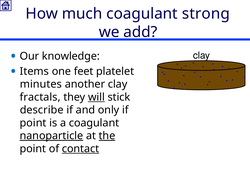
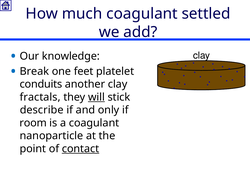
strong: strong -> settled
Items: Items -> Break
minutes: minutes -> conduits
point at (33, 123): point -> room
nanoparticle underline: present -> none
the underline: present -> none
